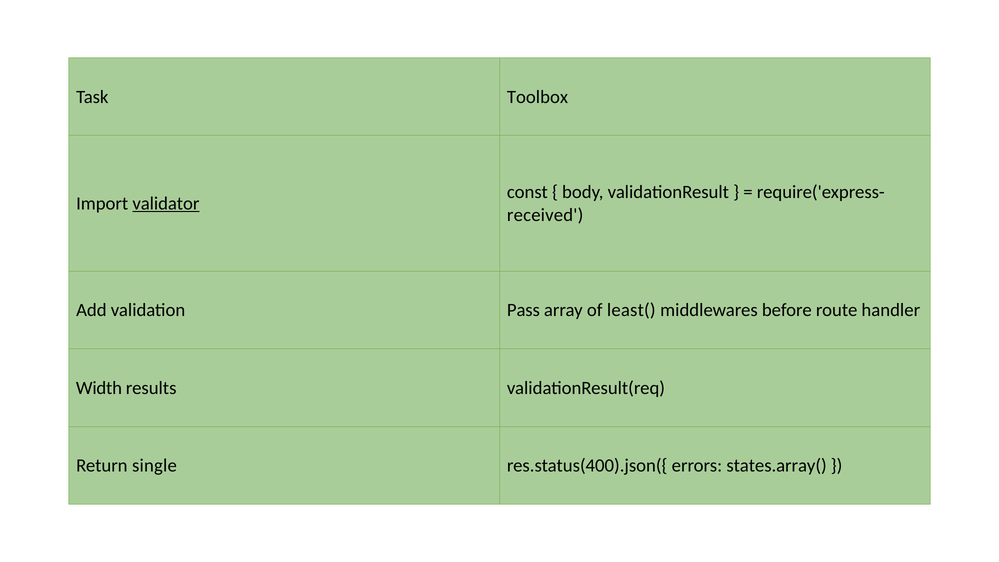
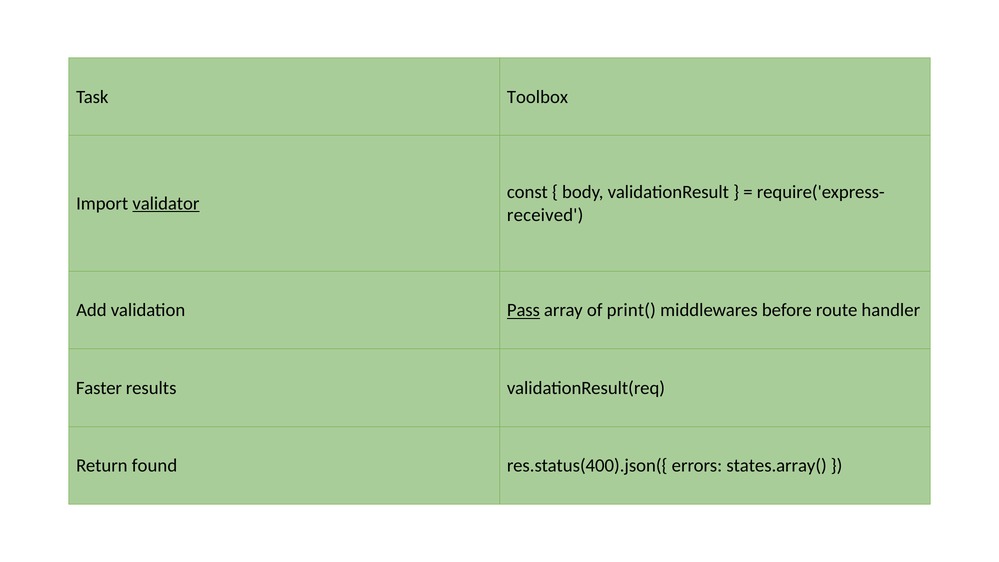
Pass underline: none -> present
least(: least( -> print(
Width: Width -> Faster
single: single -> found
